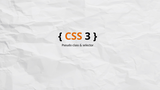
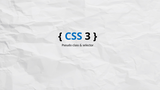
CSS colour: orange -> blue
